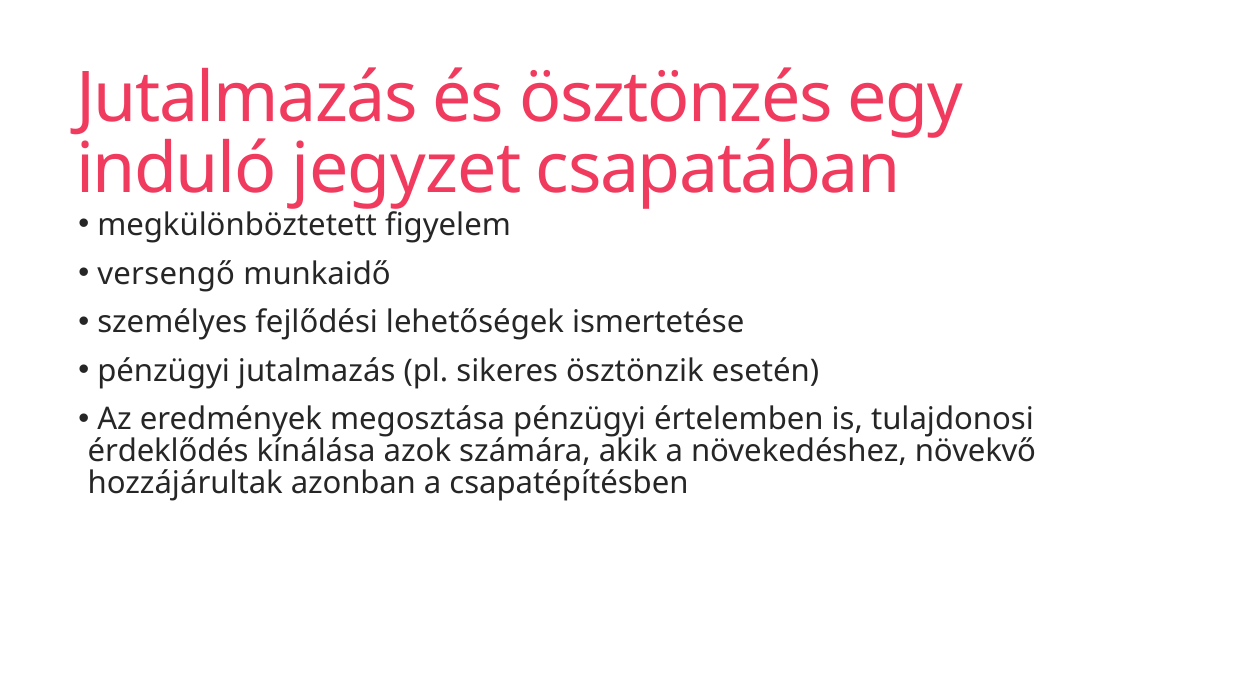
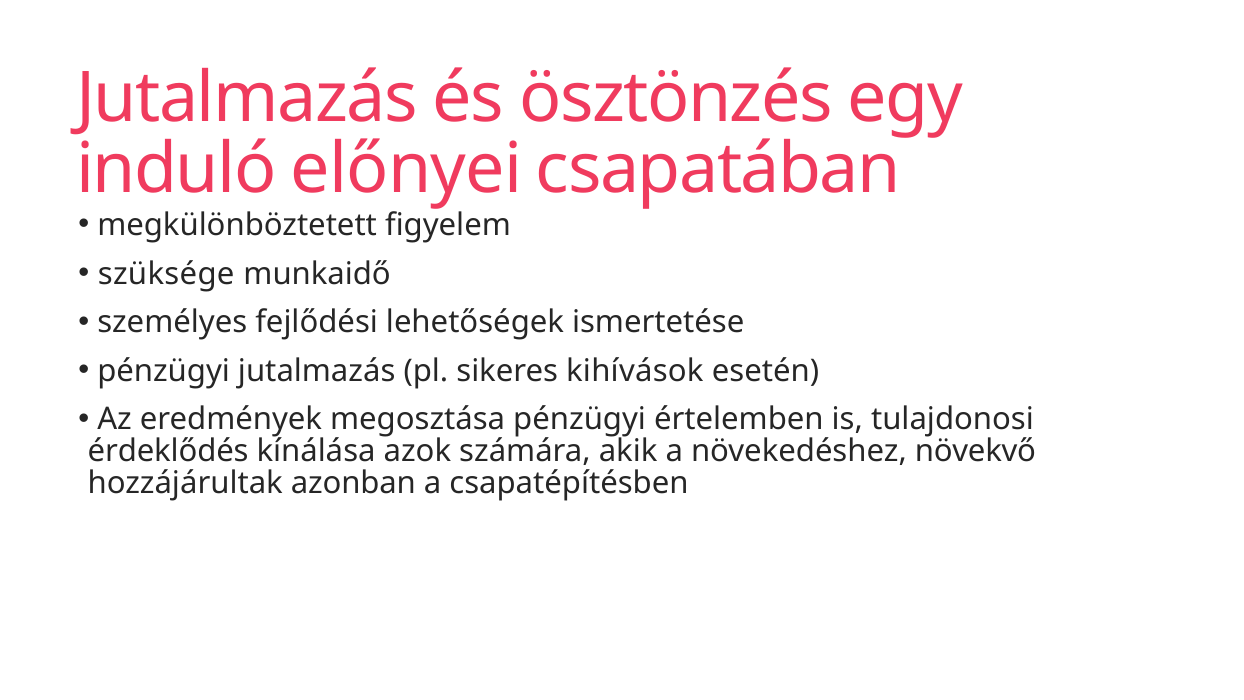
jegyzet: jegyzet -> előnyei
versengő: versengő -> szüksége
ösztönzik: ösztönzik -> kihívások
